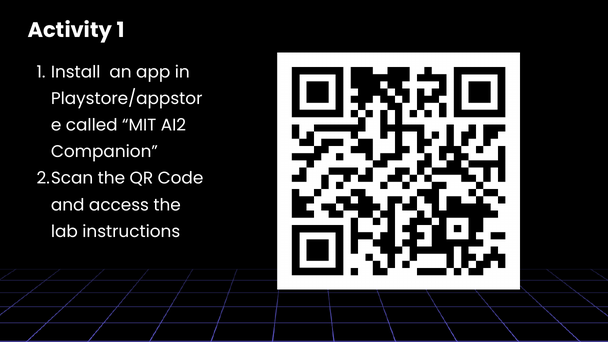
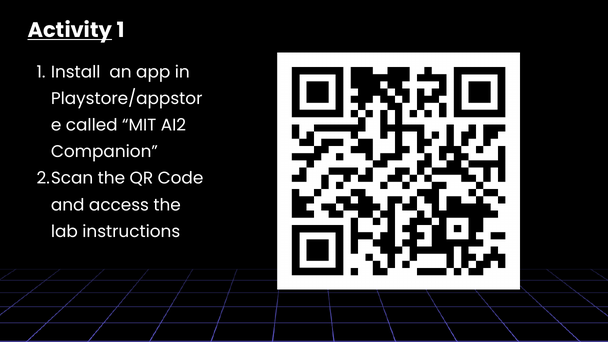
Activity underline: none -> present
